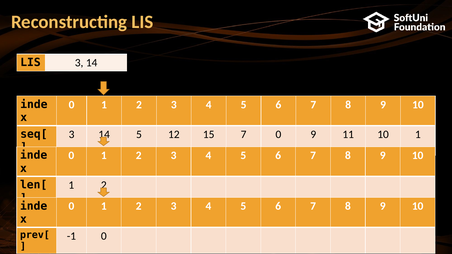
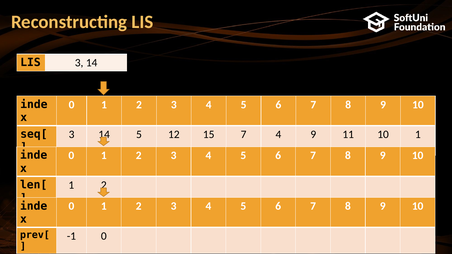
7 0: 0 -> 4
